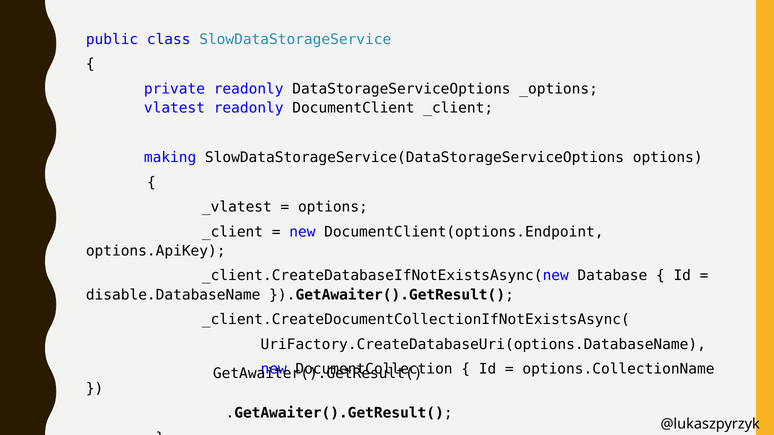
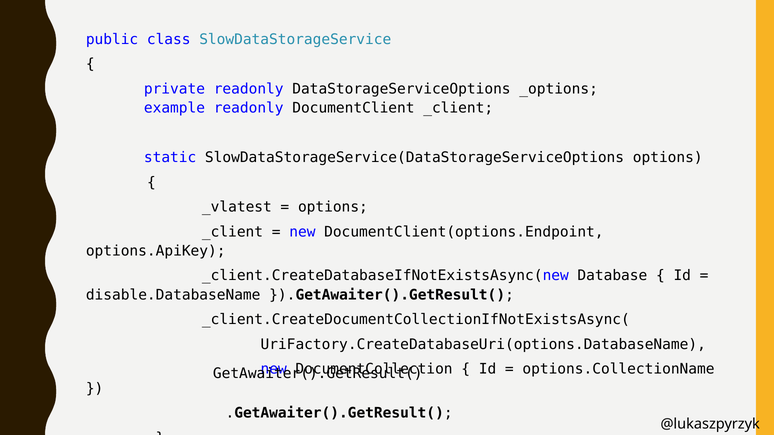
vlatest: vlatest -> example
making: making -> static
